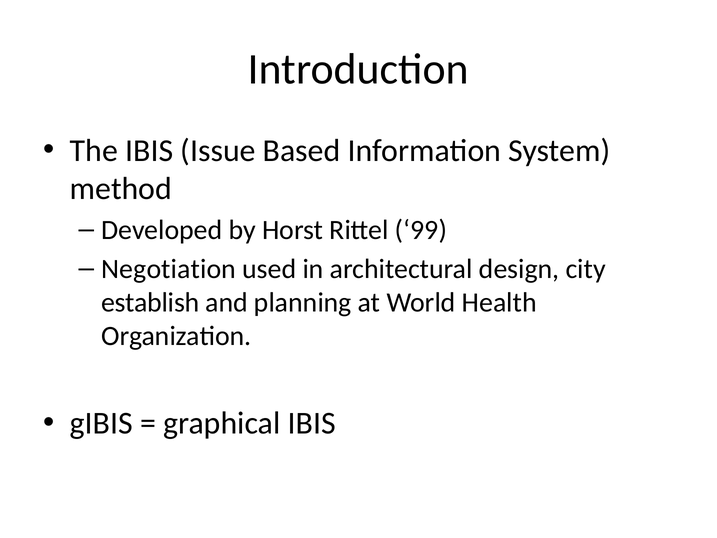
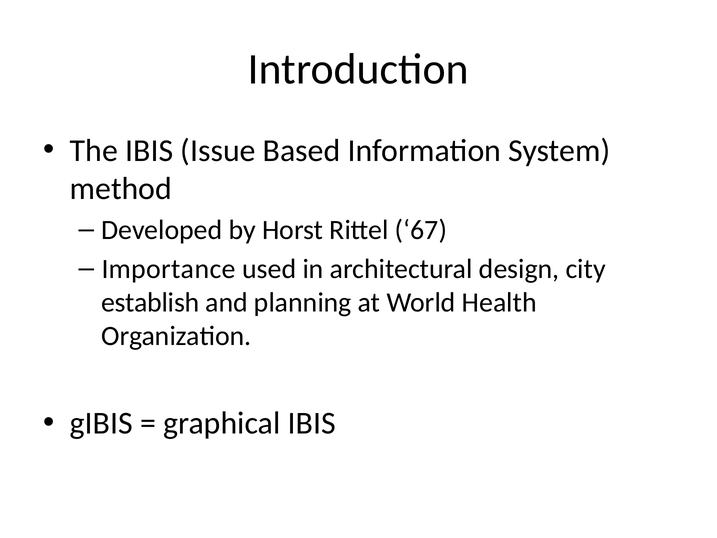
99: 99 -> 67
Negotiation: Negotiation -> Importance
